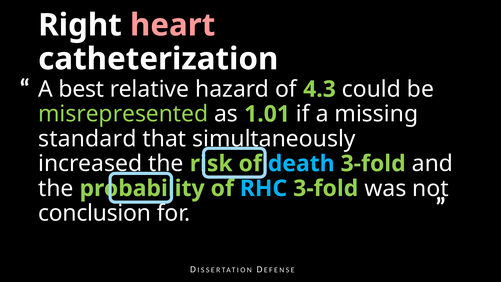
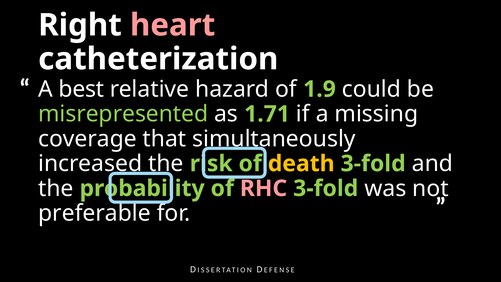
4.3: 4.3 -> 1.9
1.01: 1.01 -> 1.71
standard: standard -> coverage
death colour: light blue -> yellow
RHC colour: light blue -> pink
conclusion: conclusion -> preferable
